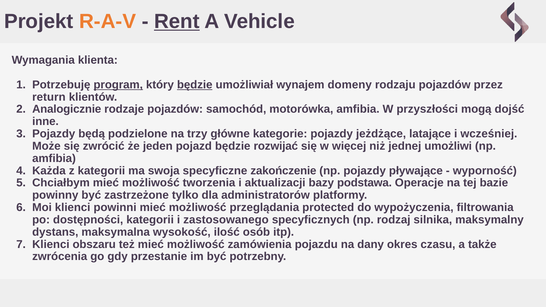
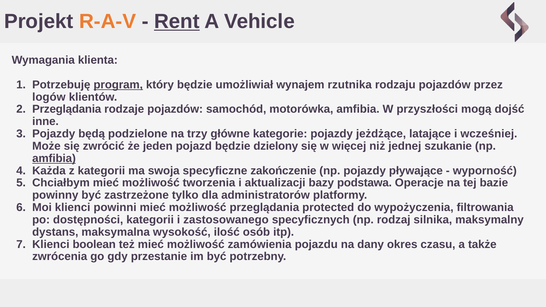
będzie at (195, 85) underline: present -> none
domeny: domeny -> rzutnika
return: return -> logów
Analogicznie at (67, 109): Analogicznie -> Przeglądania
rozwijać: rozwijać -> dzielony
umożliwi: umożliwi -> szukanie
amfibia at (54, 158) underline: none -> present
obszaru: obszaru -> boolean
